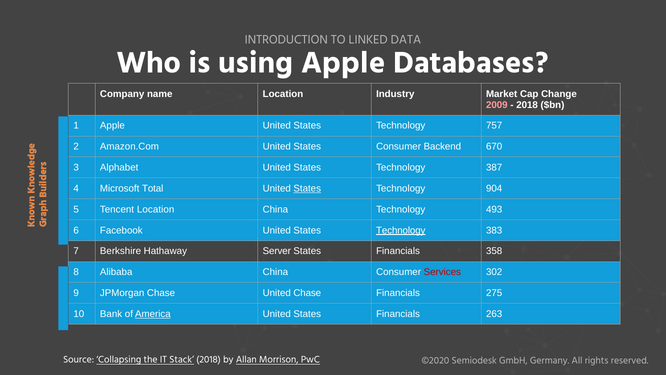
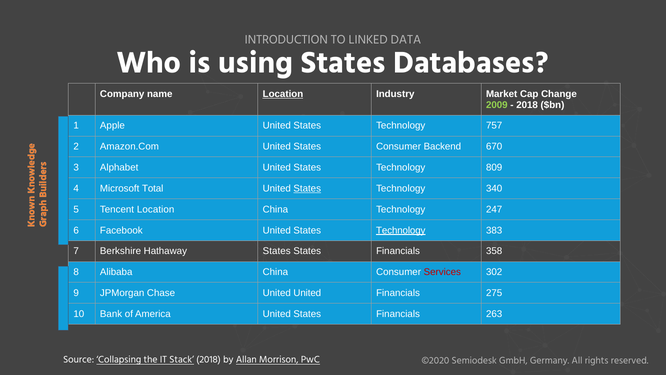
using Apple: Apple -> States
Location at (283, 94) underline: none -> present
2009 colour: pink -> light green
387: 387 -> 809
904: 904 -> 340
493: 493 -> 247
Hathaway Server: Server -> States
United Chase: Chase -> United
America underline: present -> none
